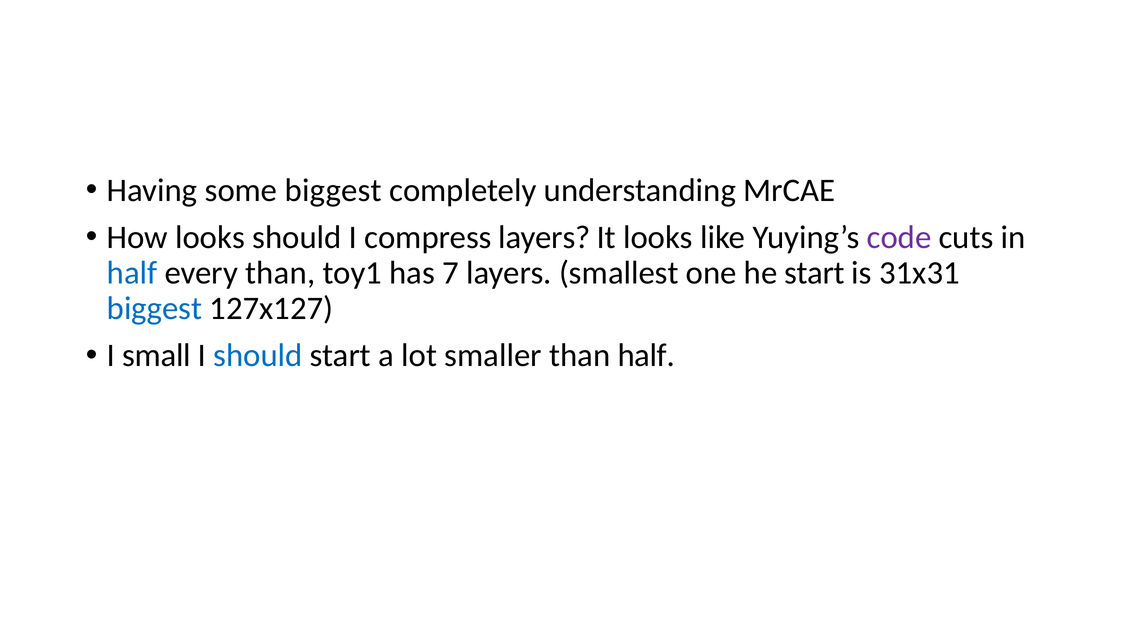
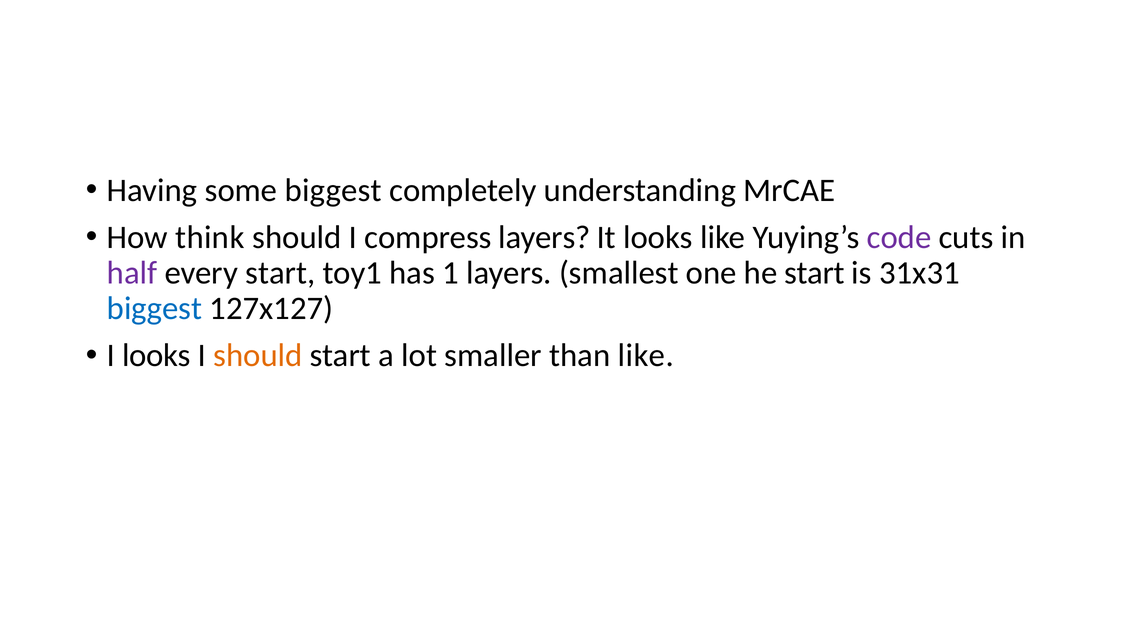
How looks: looks -> think
half at (132, 273) colour: blue -> purple
every than: than -> start
7: 7 -> 1
I small: small -> looks
should at (258, 355) colour: blue -> orange
than half: half -> like
